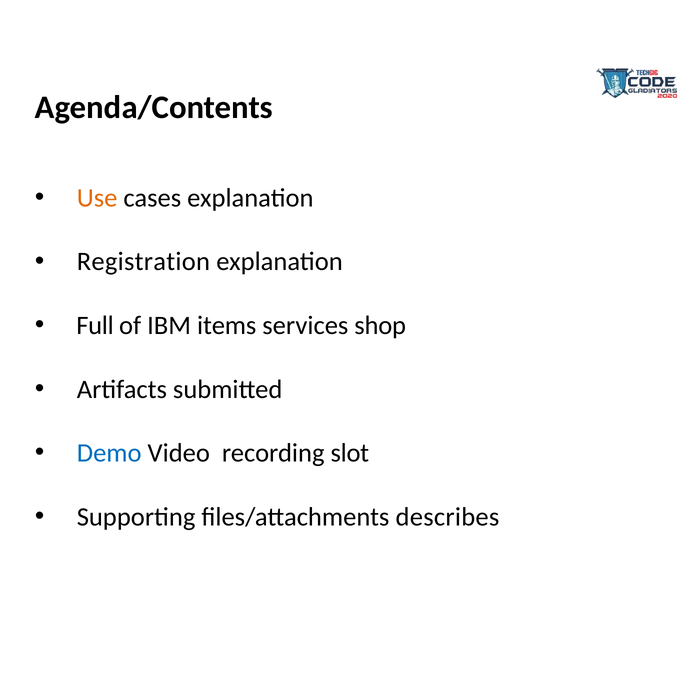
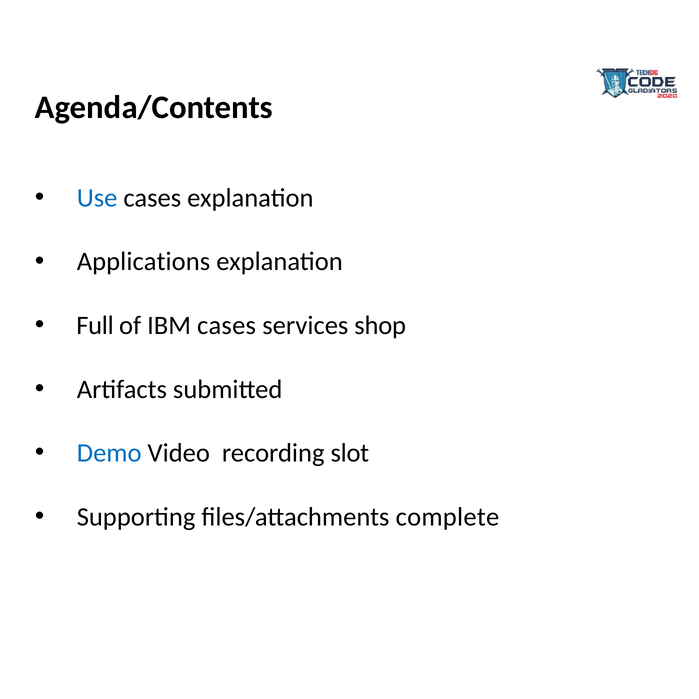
Use colour: orange -> blue
Registration: Registration -> Applications
IBM items: items -> cases
describes: describes -> complete
